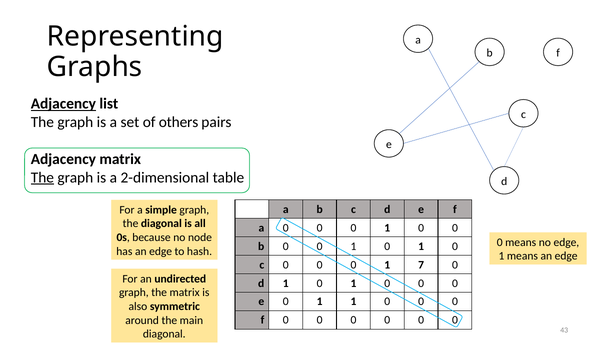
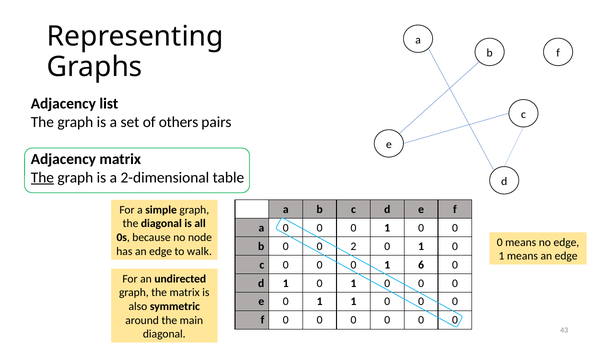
Adjacency at (63, 104) underline: present -> none
b 0 0 1: 1 -> 2
hash: hash -> walk
7: 7 -> 6
